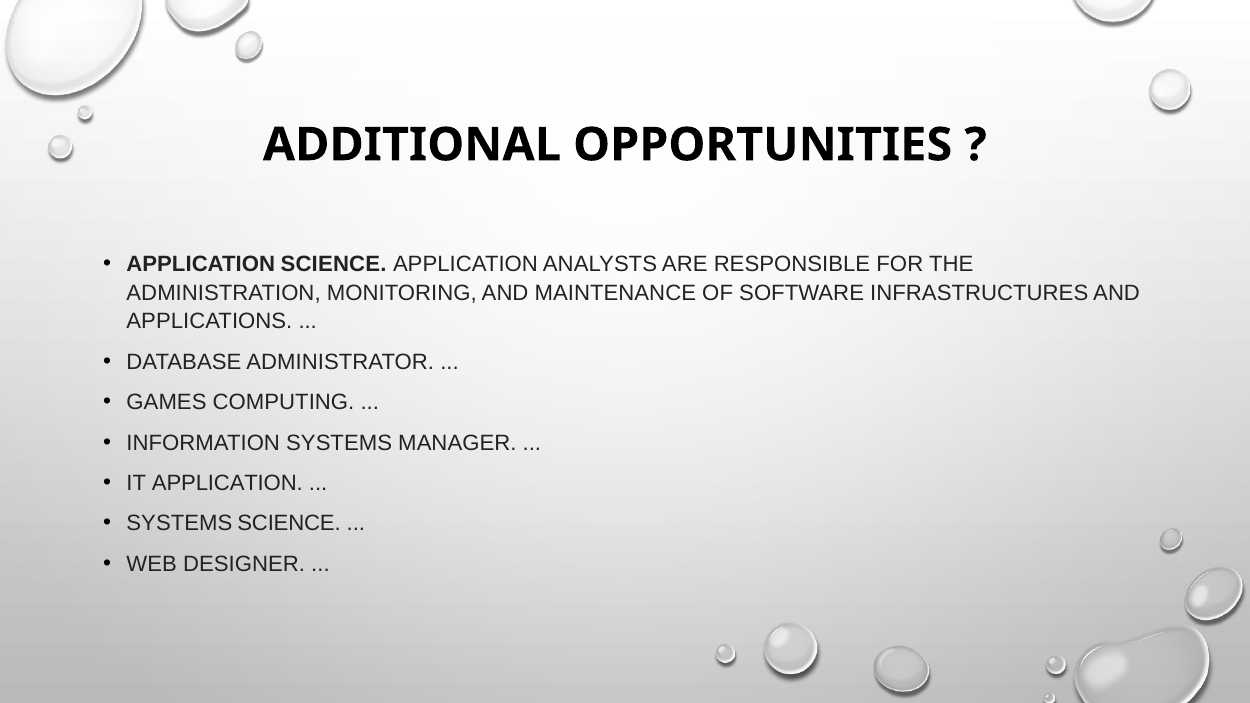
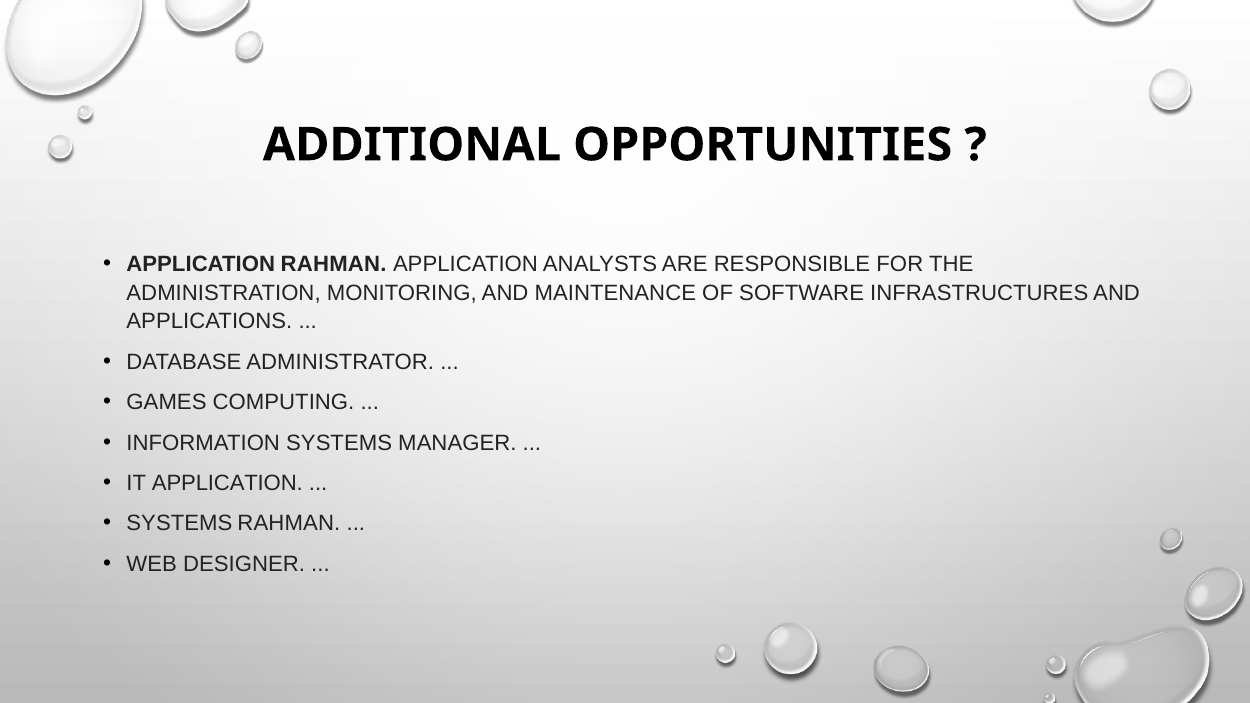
APPLICATION SCIENCE: SCIENCE -> RAHMAN
SYSTEMS SCIENCE: SCIENCE -> RAHMAN
